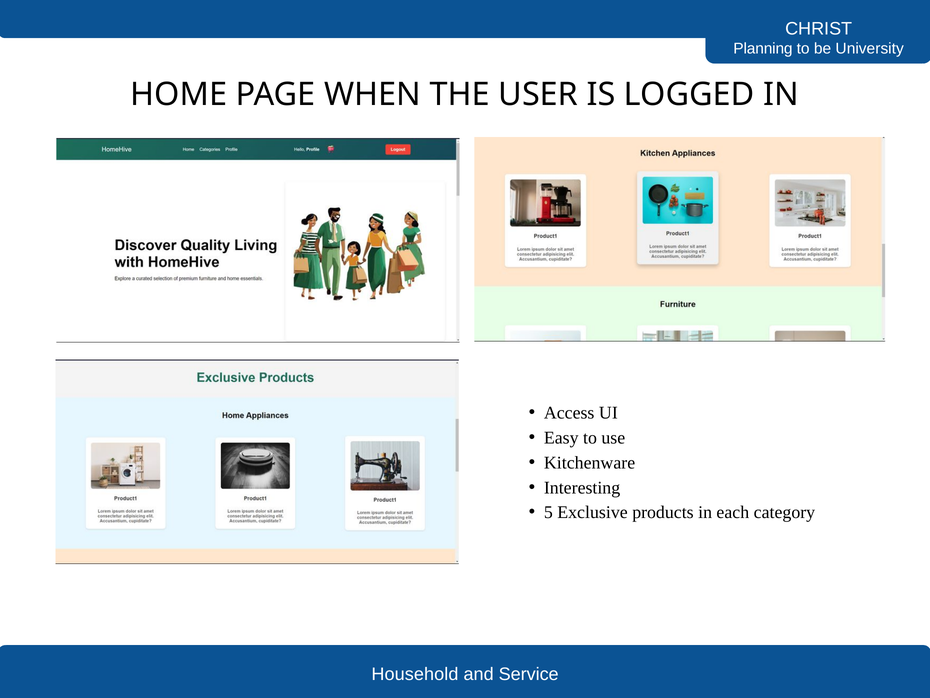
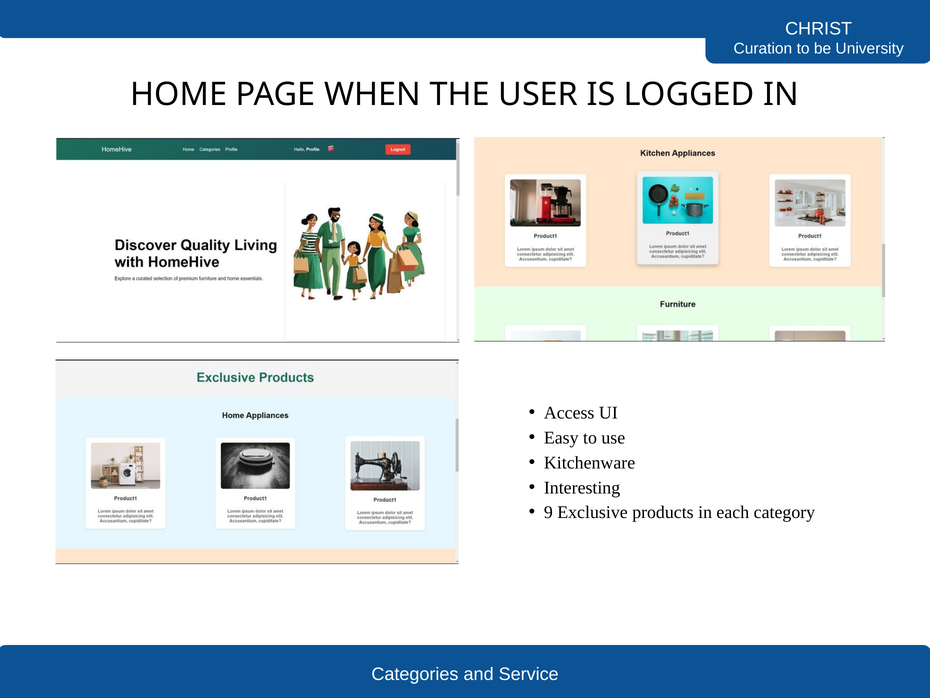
Planning: Planning -> Curation
5: 5 -> 9
Household: Household -> Categories
